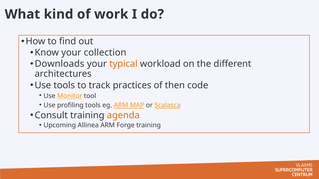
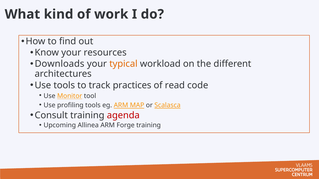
collection: collection -> resources
then: then -> read
agenda colour: orange -> red
